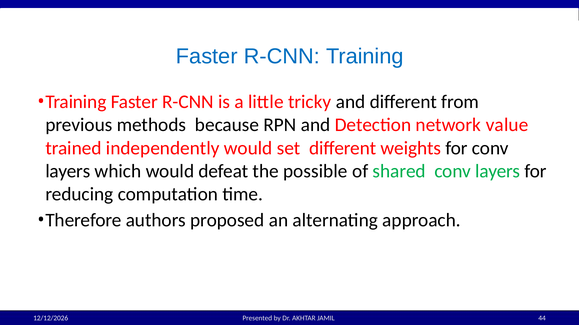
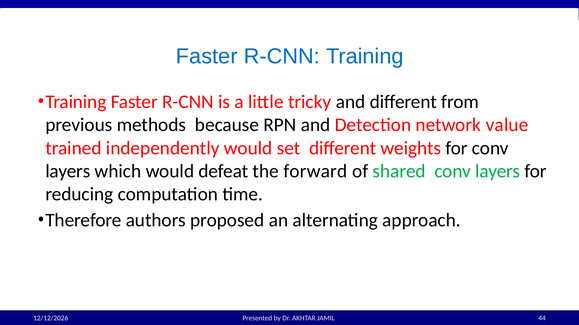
possible: possible -> forward
